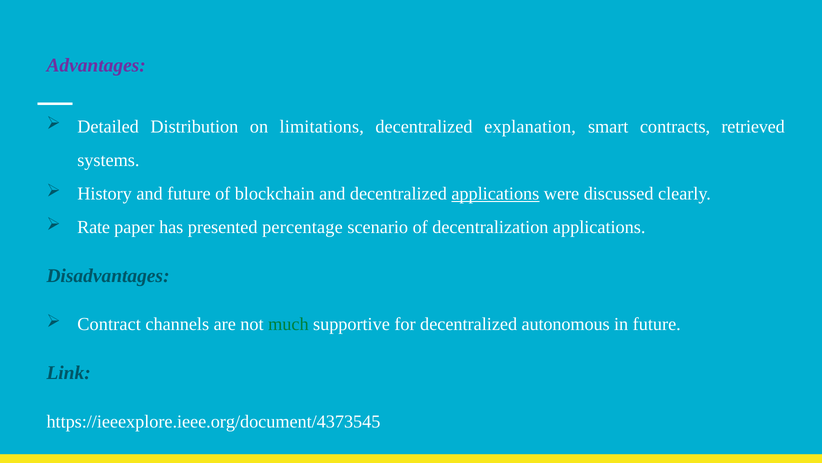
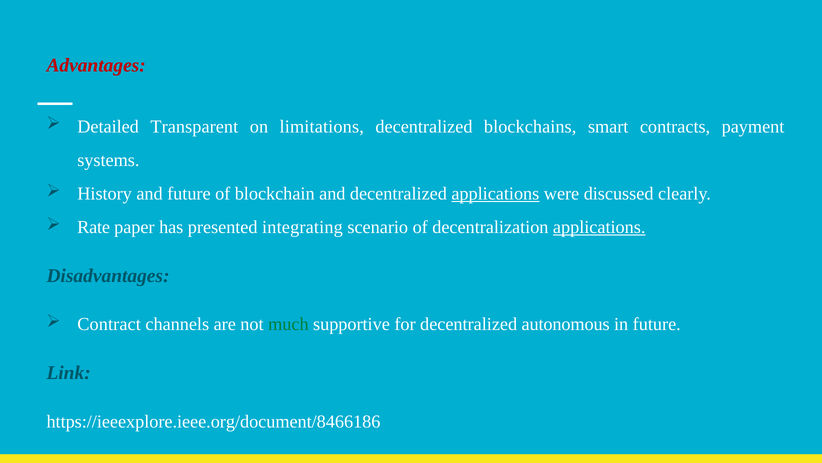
Advantages colour: purple -> red
Distribution: Distribution -> Transparent
explanation: explanation -> blockchains
retrieved: retrieved -> payment
percentage: percentage -> integrating
applications at (599, 227) underline: none -> present
https://ieeexplore.ieee.org/document/4373545: https://ieeexplore.ieee.org/document/4373545 -> https://ieeexplore.ieee.org/document/8466186
